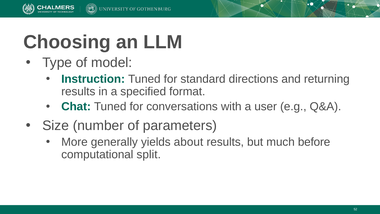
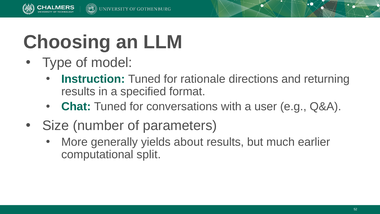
standard: standard -> rationale
before: before -> earlier
